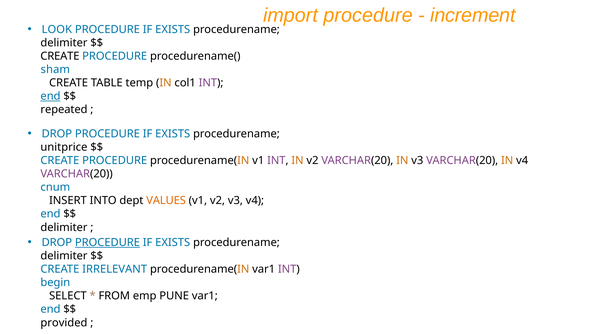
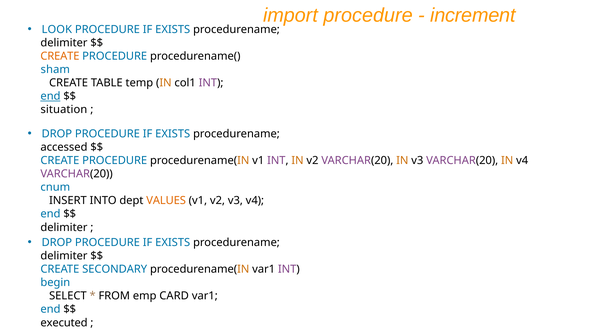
CREATE at (60, 56) colour: black -> orange
repeated: repeated -> situation
unitprice: unitprice -> accessed
PROCEDURE at (107, 243) underline: present -> none
IRRELEVANT: IRRELEVANT -> SECONDARY
PUNE: PUNE -> CARD
provided: provided -> executed
